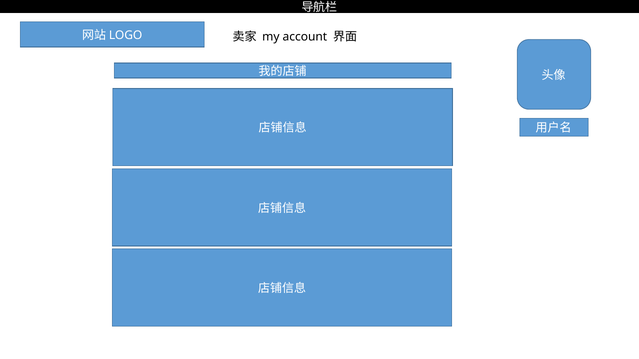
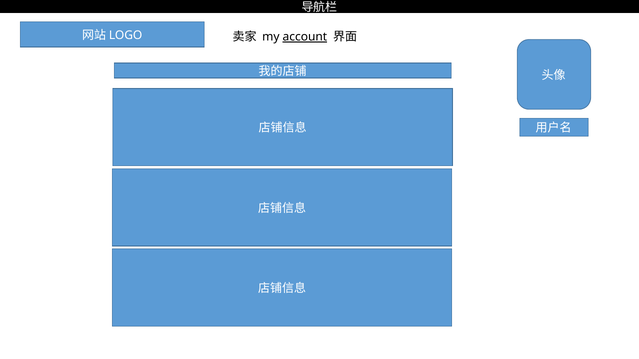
account underline: none -> present
